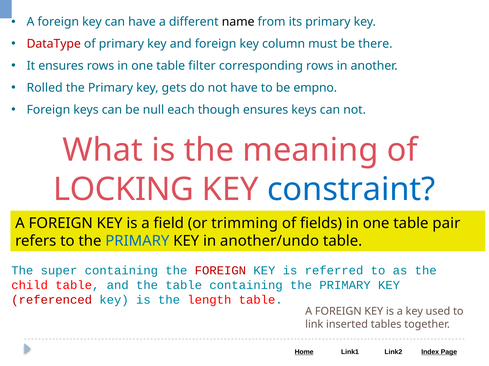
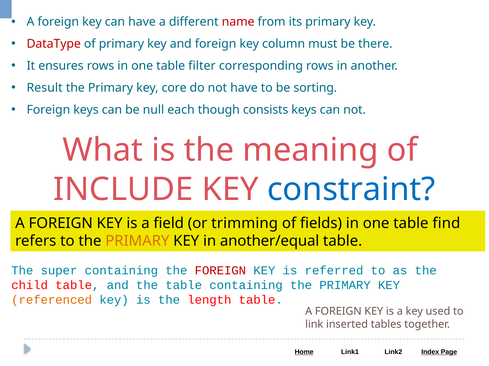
name colour: black -> red
Rolled: Rolled -> Result
gets: gets -> core
empno: empno -> sorting
though ensures: ensures -> consists
LOCKING: LOCKING -> INCLUDE
pair: pair -> find
PRIMARY at (137, 242) colour: blue -> orange
another/undo: another/undo -> another/equal
referenced colour: red -> orange
